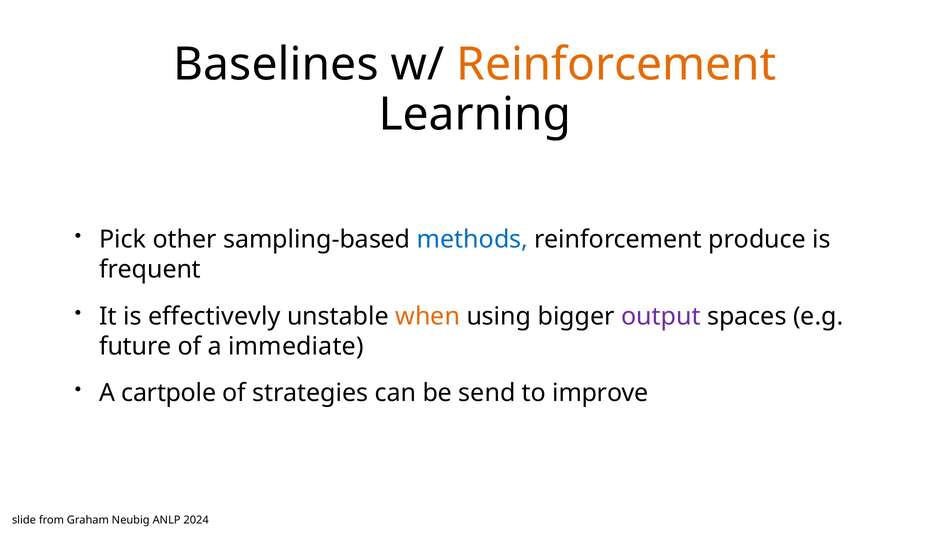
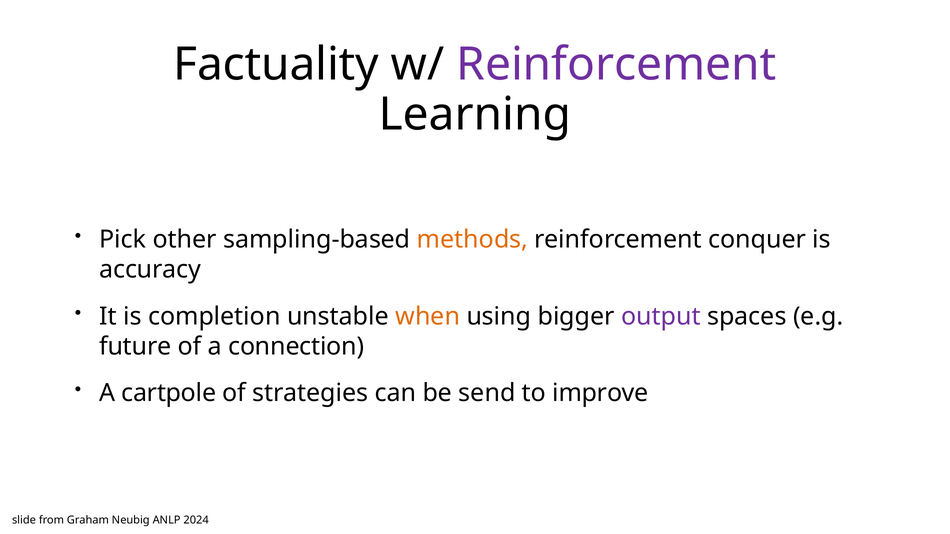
Baselines: Baselines -> Factuality
Reinforcement at (616, 65) colour: orange -> purple
methods colour: blue -> orange
produce: produce -> conquer
frequent: frequent -> accuracy
effectivevly: effectivevly -> completion
immediate: immediate -> connection
